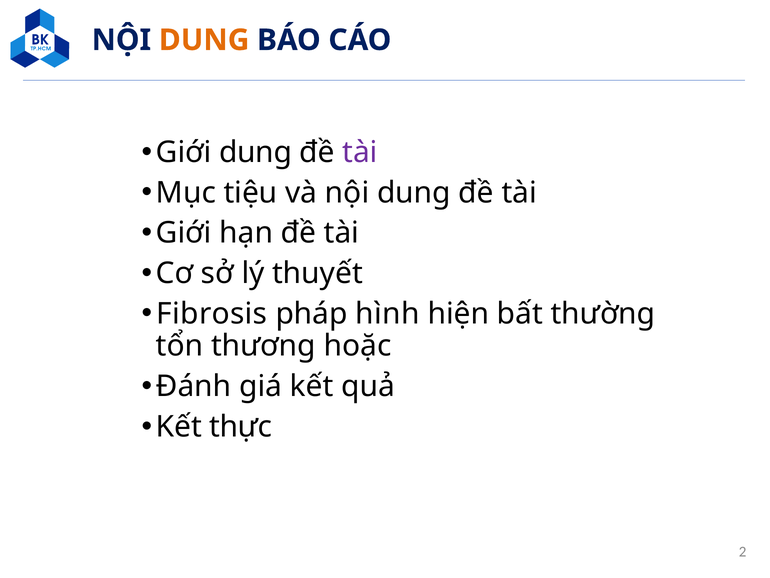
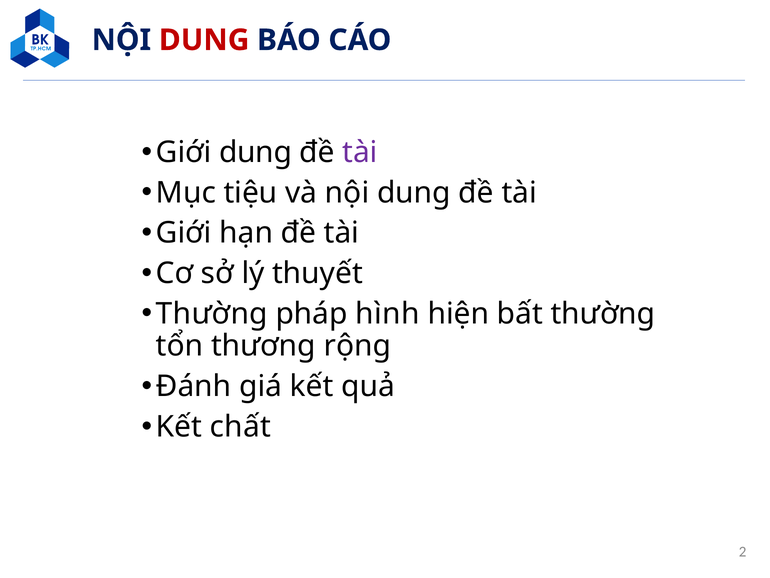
DUNG at (204, 40) colour: orange -> red
Fibrosis at (212, 313): Fibrosis -> Thường
hoặc: hoặc -> rộng
thực: thực -> chất
